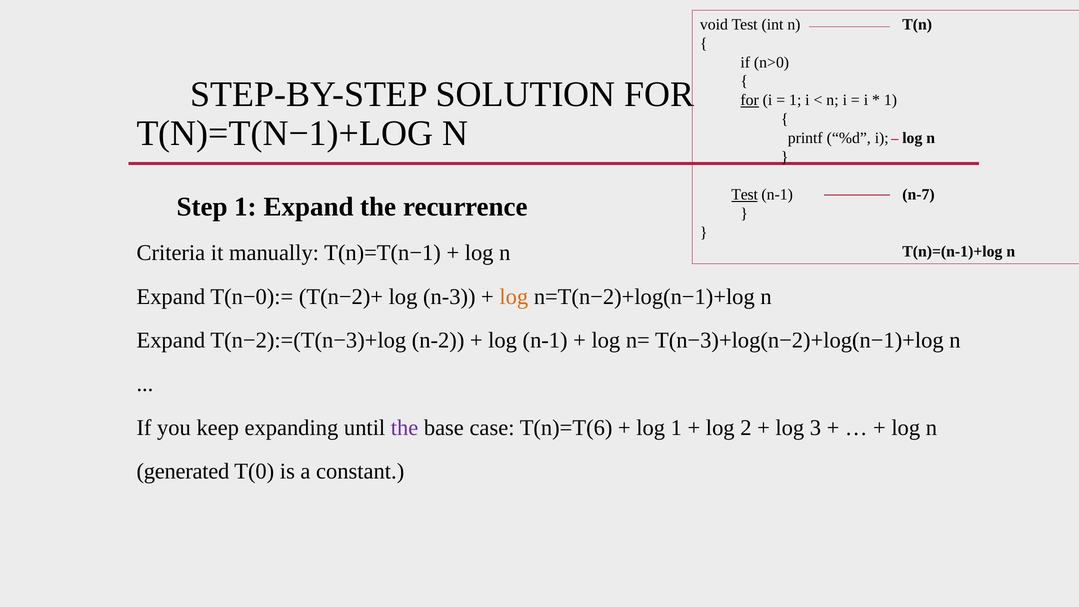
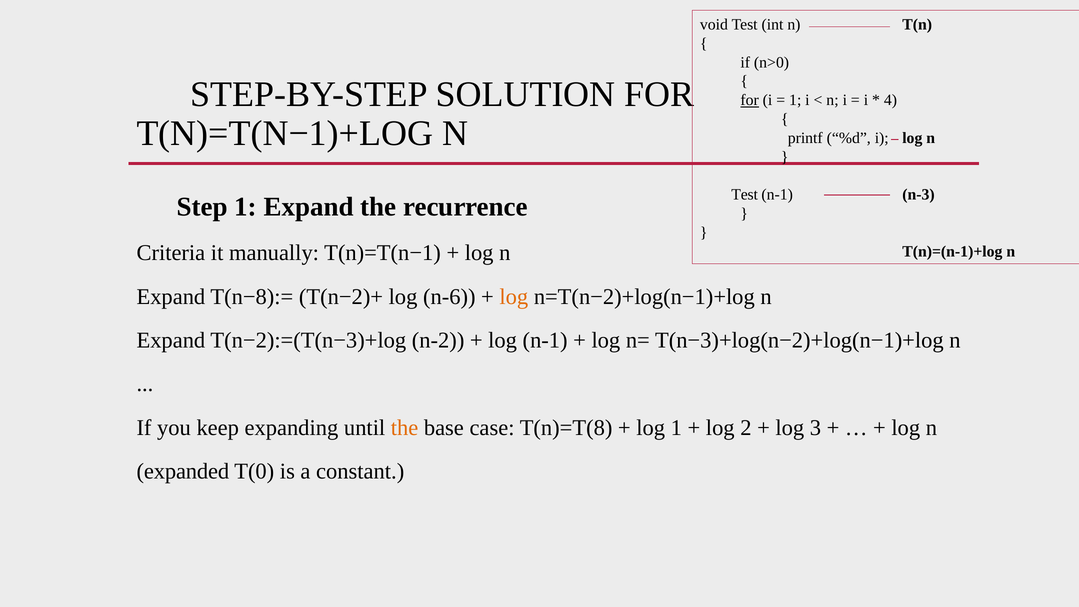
1 at (890, 100): 1 -> 4
Test at (745, 195) underline: present -> none
n-7: n-7 -> n-3
T(n−0):=: T(n−0):= -> T(n−8):=
n-3: n-3 -> n-6
the at (405, 428) colour: purple -> orange
T(n)=T(6: T(n)=T(6 -> T(n)=T(8
generated: generated -> expanded
